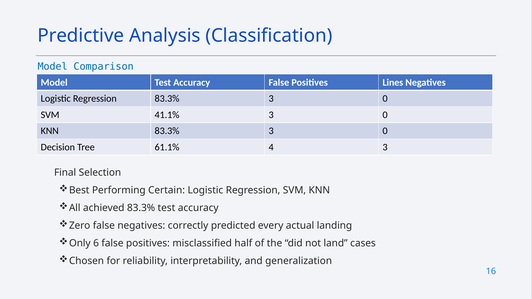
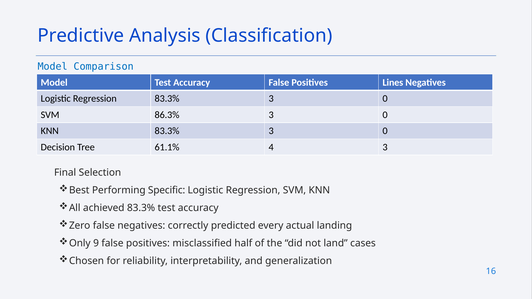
41.1%: 41.1% -> 86.3%
Certain: Certain -> Specific
6: 6 -> 9
